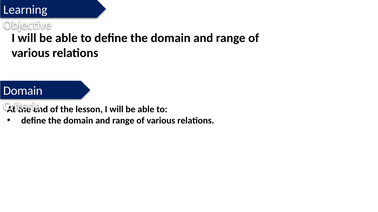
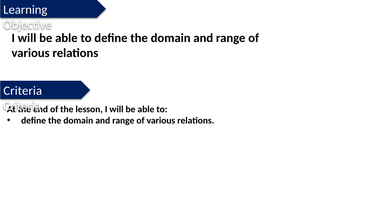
Domain at (23, 91): Domain -> Criteria
